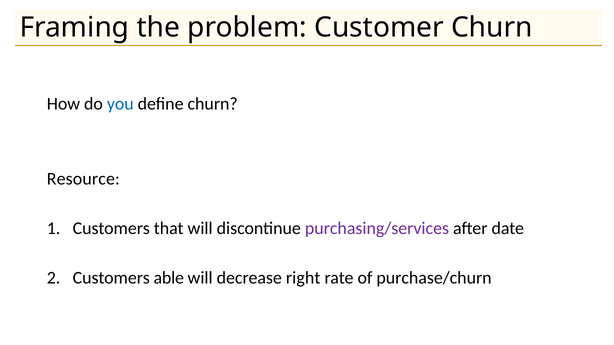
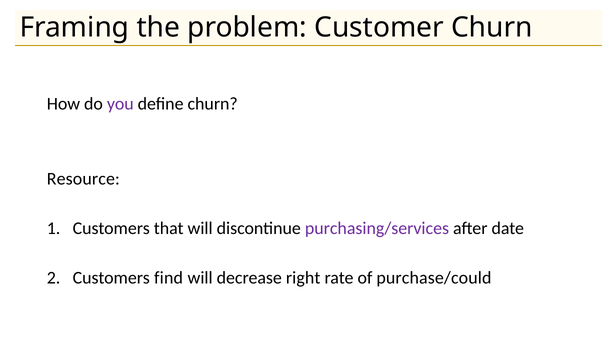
you colour: blue -> purple
able: able -> find
purchase/churn: purchase/churn -> purchase/could
